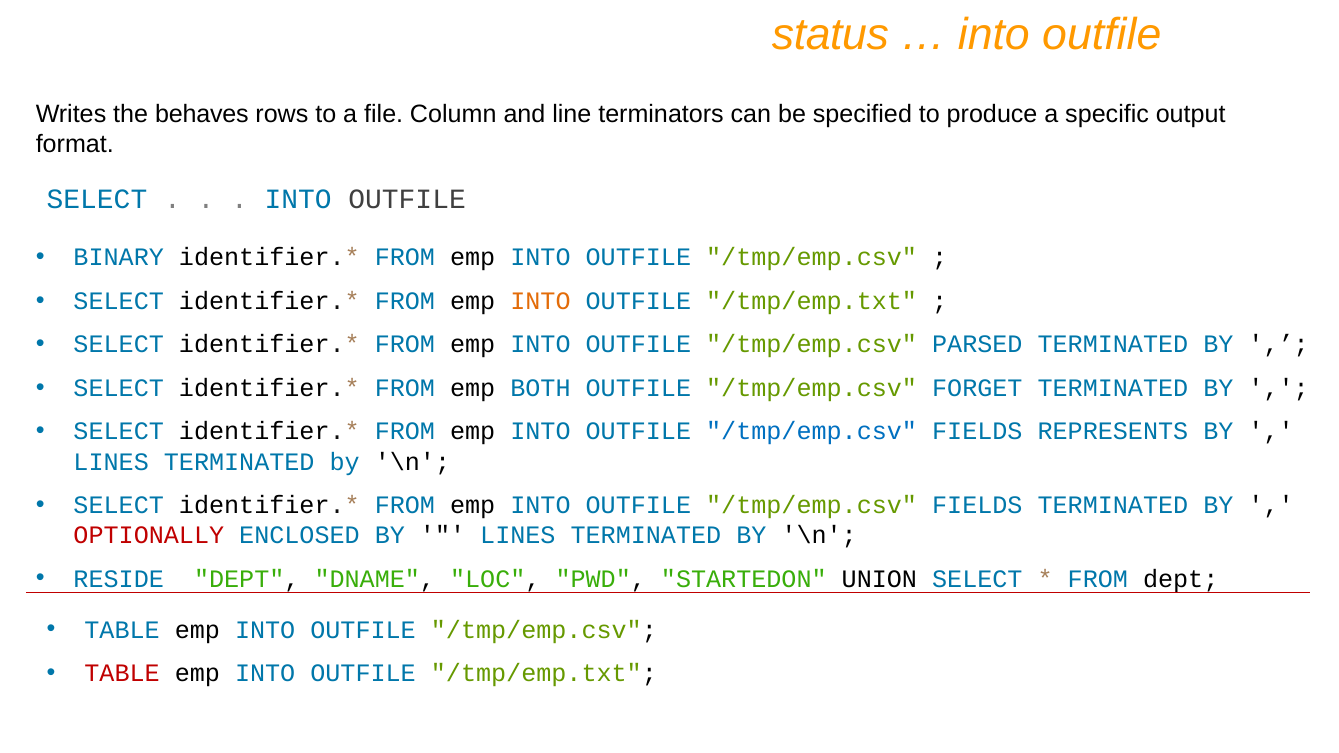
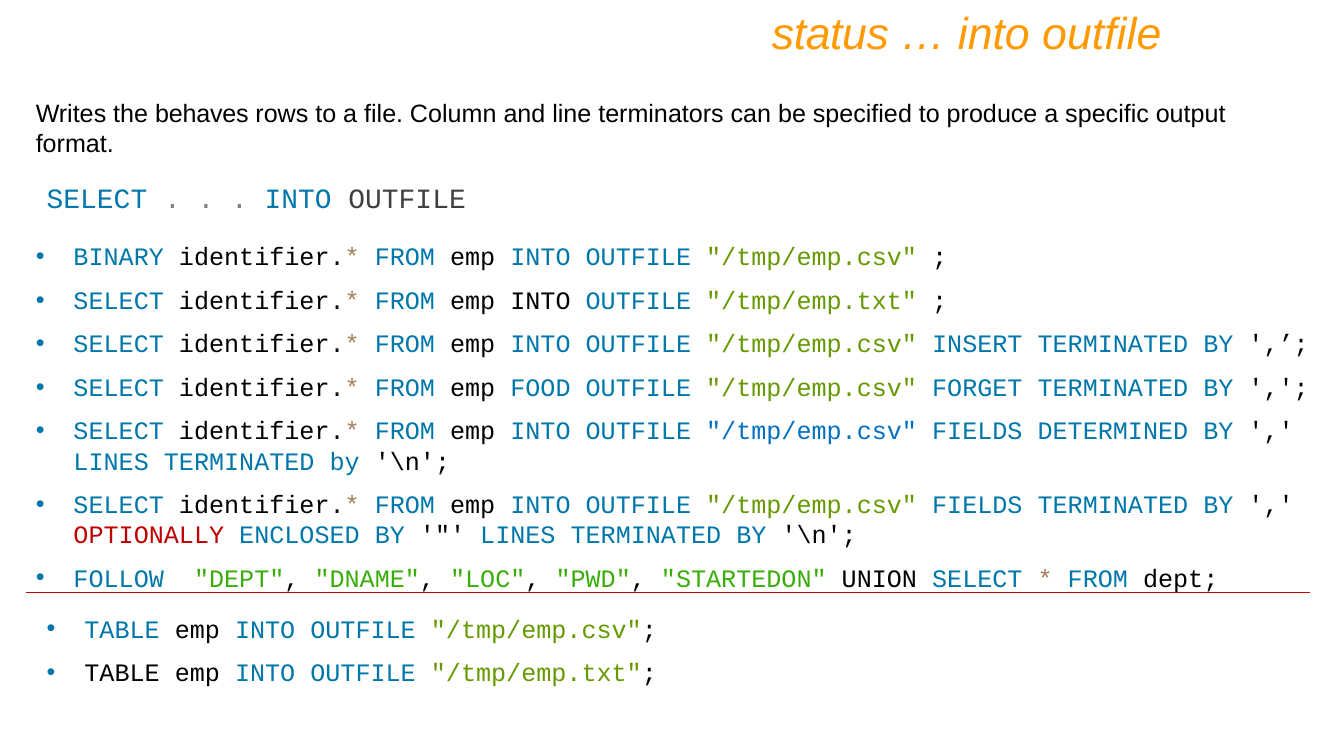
INTO at (540, 301) colour: orange -> black
PARSED: PARSED -> INSERT
BOTH: BOTH -> FOOD
REPRESENTS: REPRESENTS -> DETERMINED
RESIDE: RESIDE -> FOLLOW
TABLE at (122, 674) colour: red -> black
